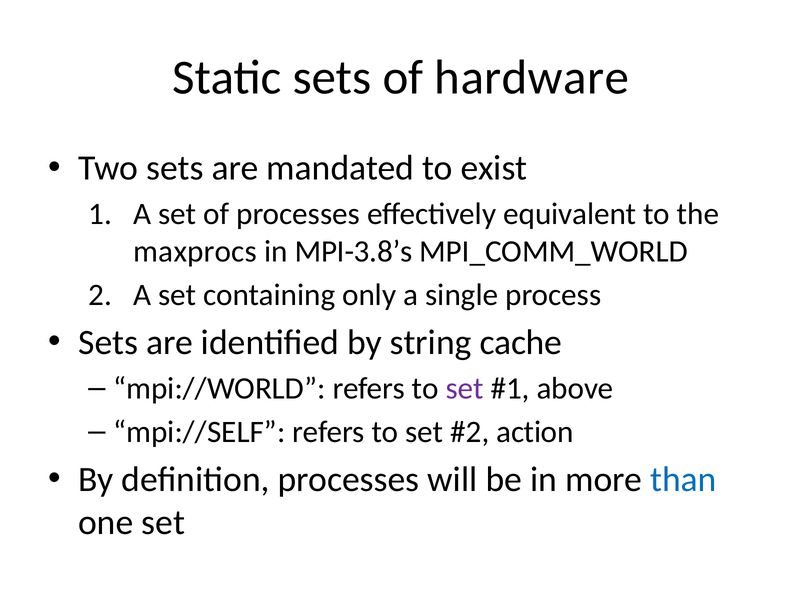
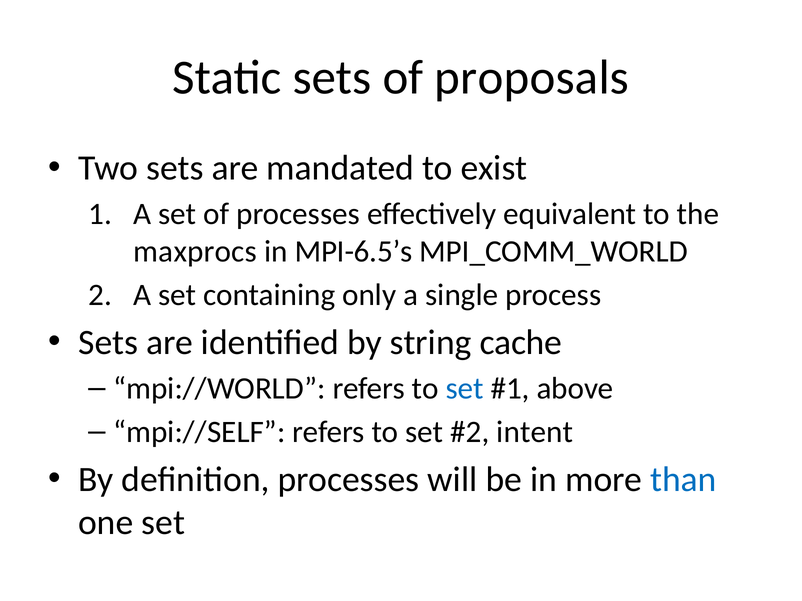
hardware: hardware -> proposals
MPI-3.8’s: MPI-3.8’s -> MPI-6.5’s
set at (465, 389) colour: purple -> blue
action: action -> intent
